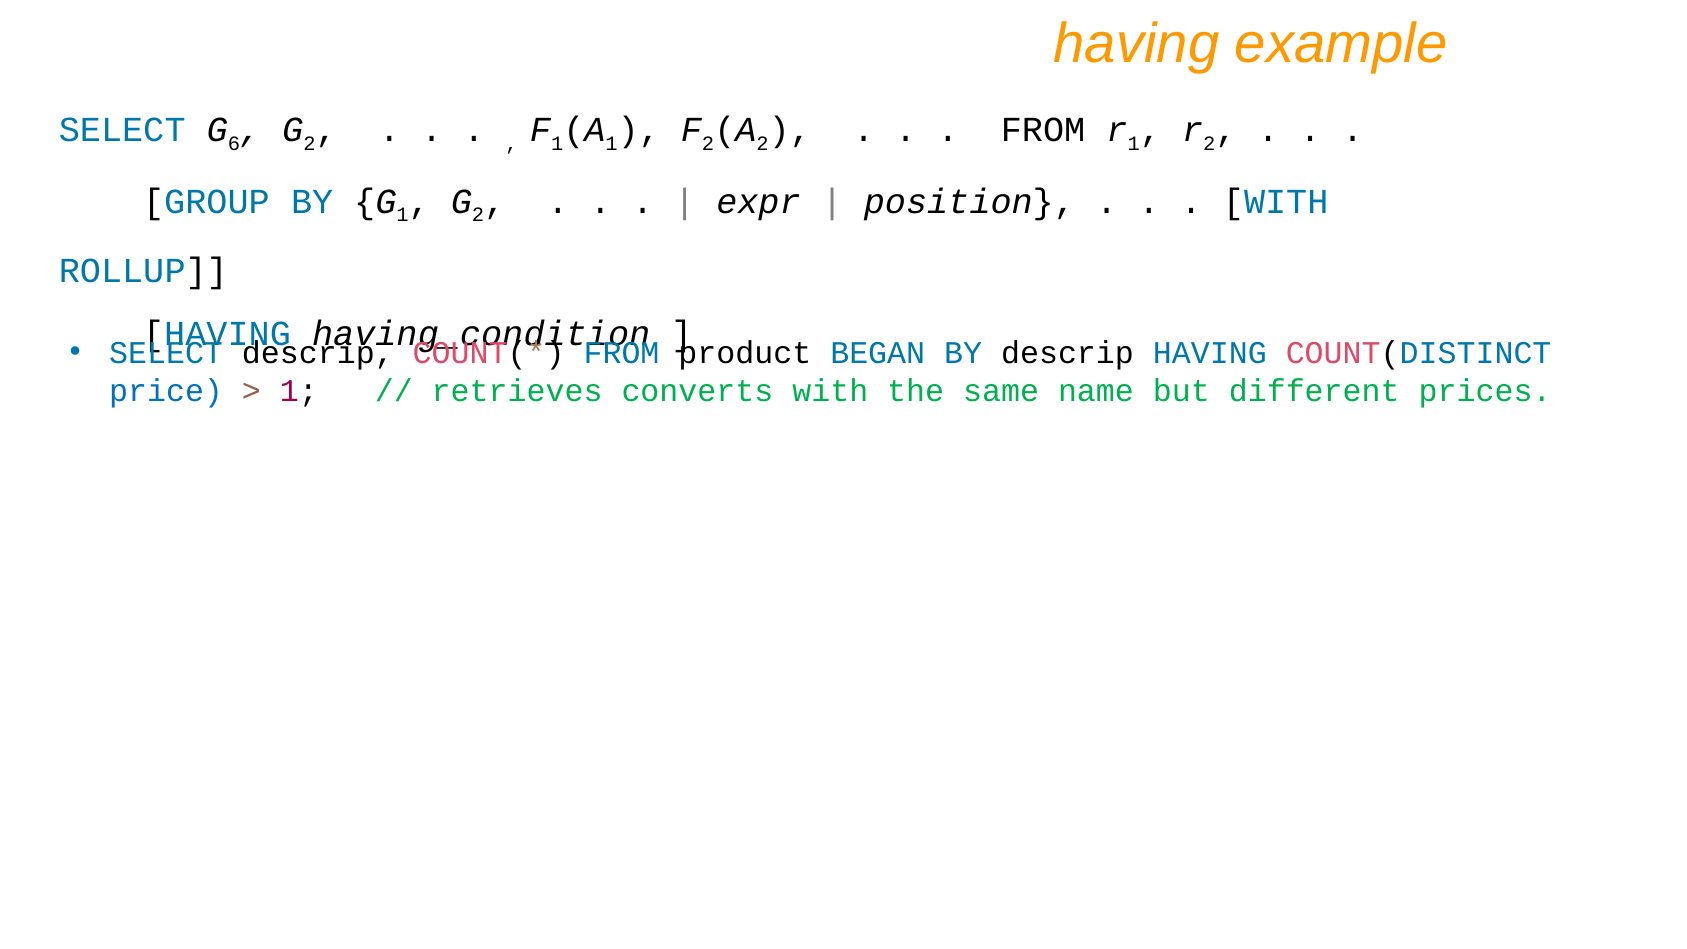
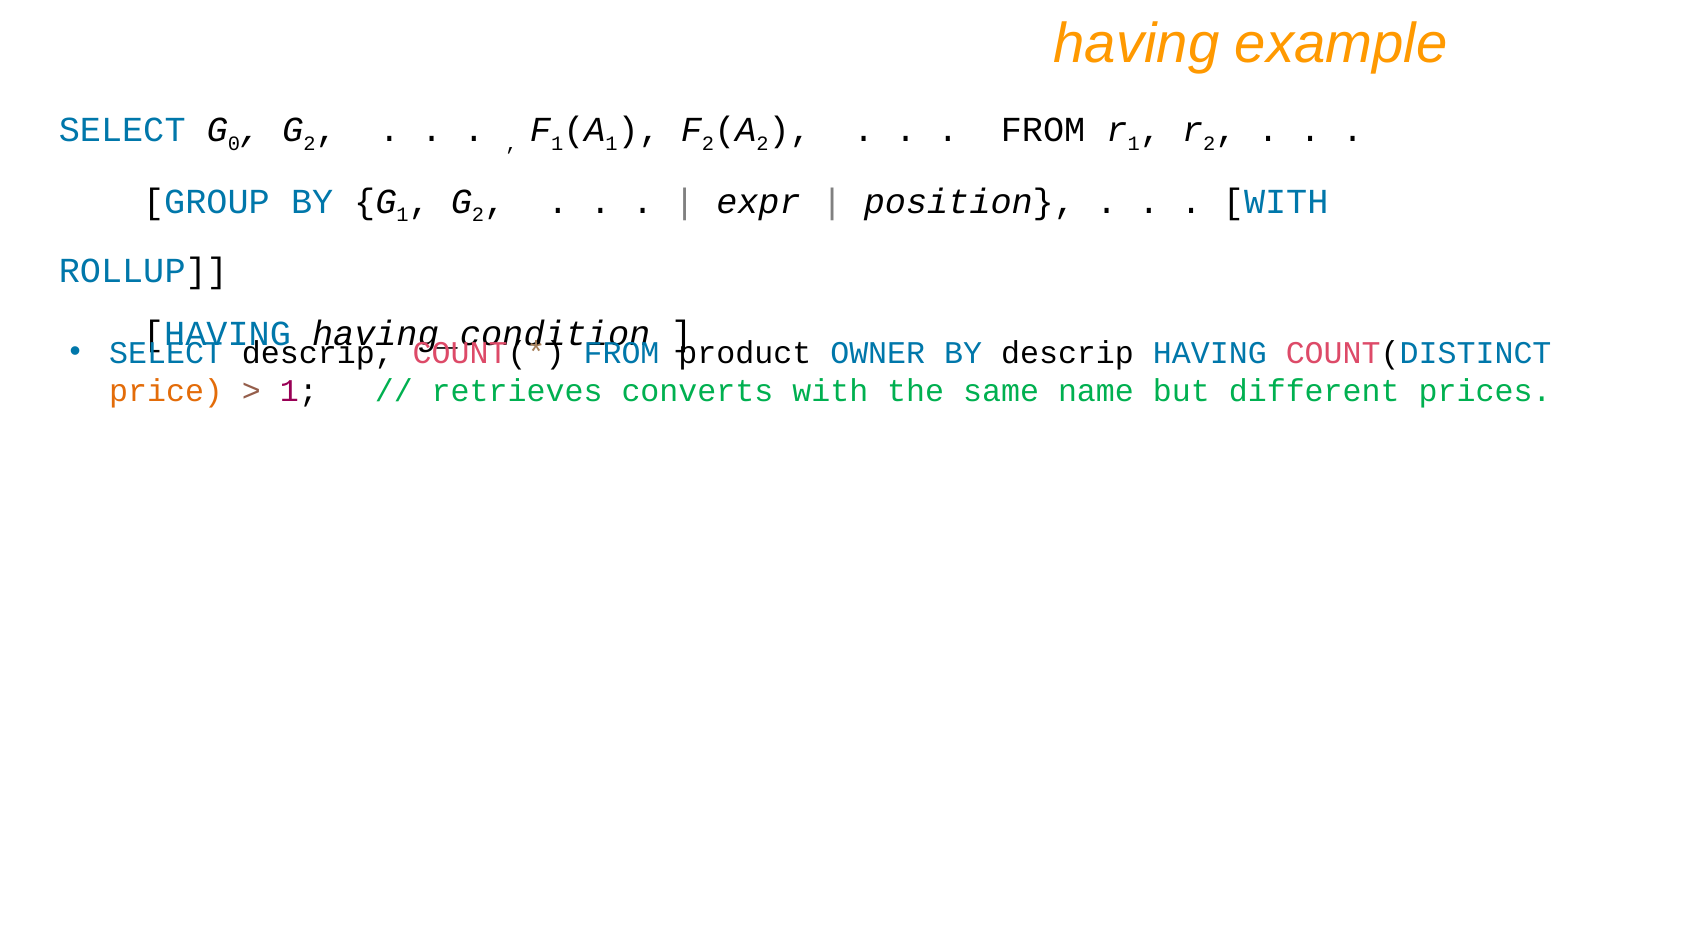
6: 6 -> 0
BEGAN: BEGAN -> OWNER
price colour: blue -> orange
